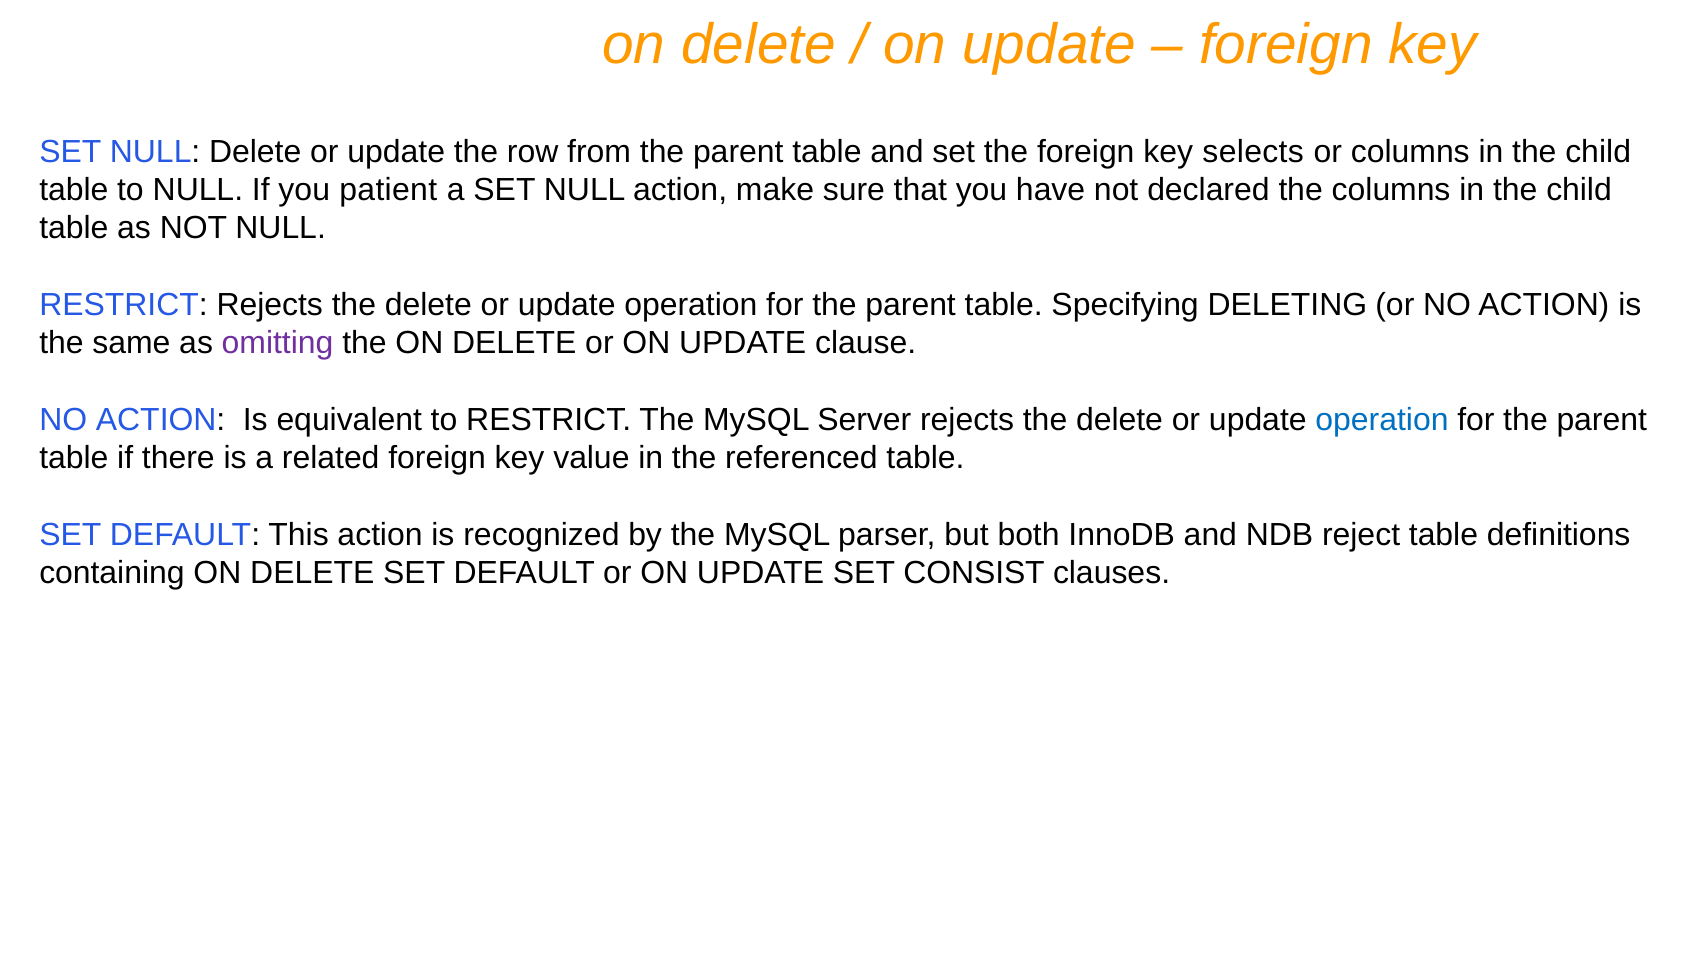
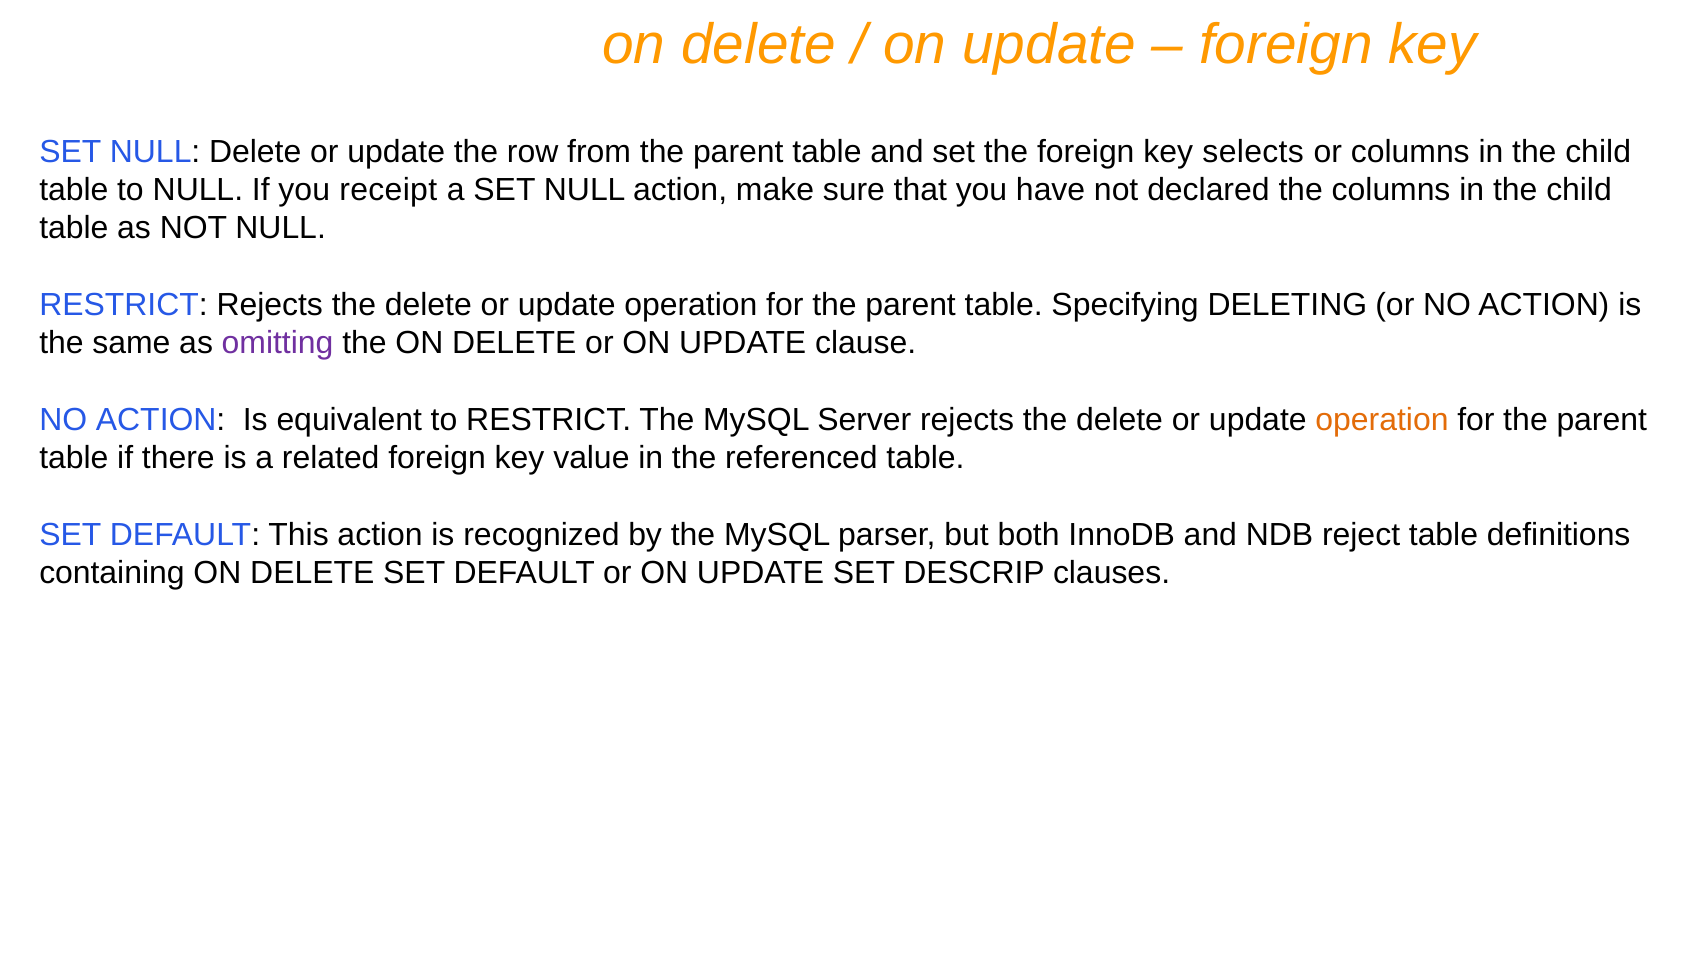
patient: patient -> receipt
operation at (1382, 420) colour: blue -> orange
CONSIST: CONSIST -> DESCRIP
